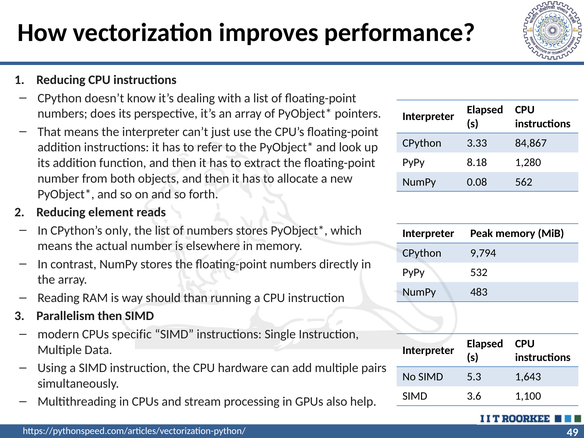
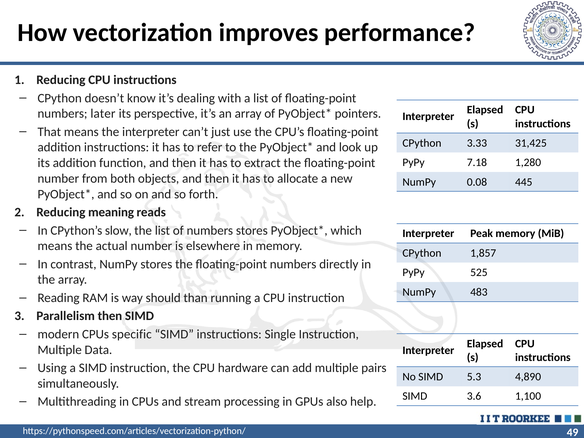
does: does -> later
84,867: 84,867 -> 31,425
8.18: 8.18 -> 7.18
562: 562 -> 445
element: element -> meaning
only: only -> slow
9,794: 9,794 -> 1,857
532: 532 -> 525
1,643: 1,643 -> 4,890
